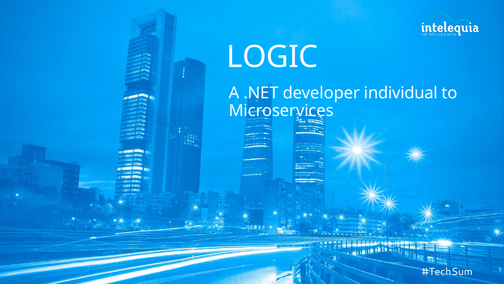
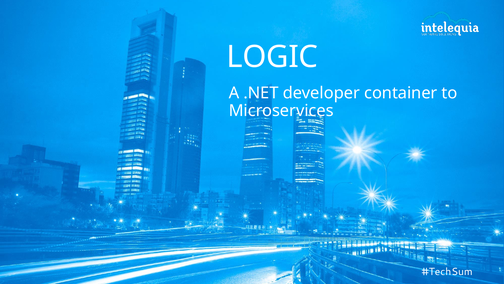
individual: individual -> container
